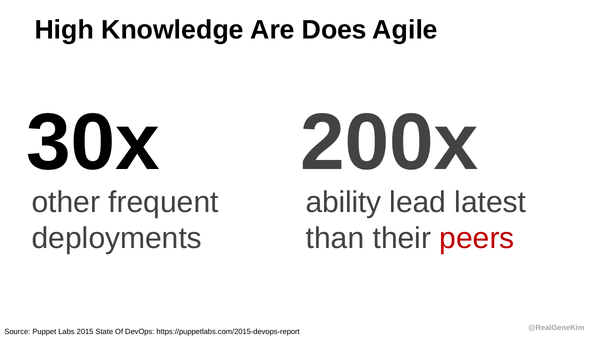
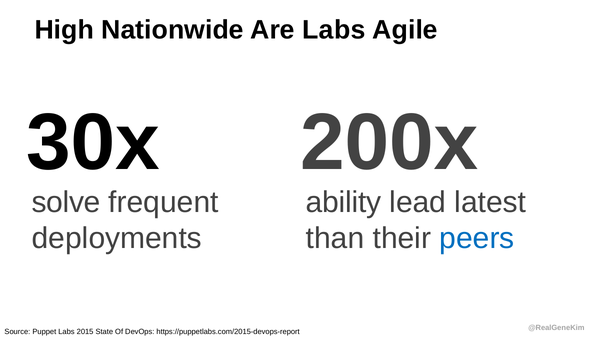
Knowledge: Knowledge -> Nationwide
Are Does: Does -> Labs
other: other -> solve
peers colour: red -> blue
